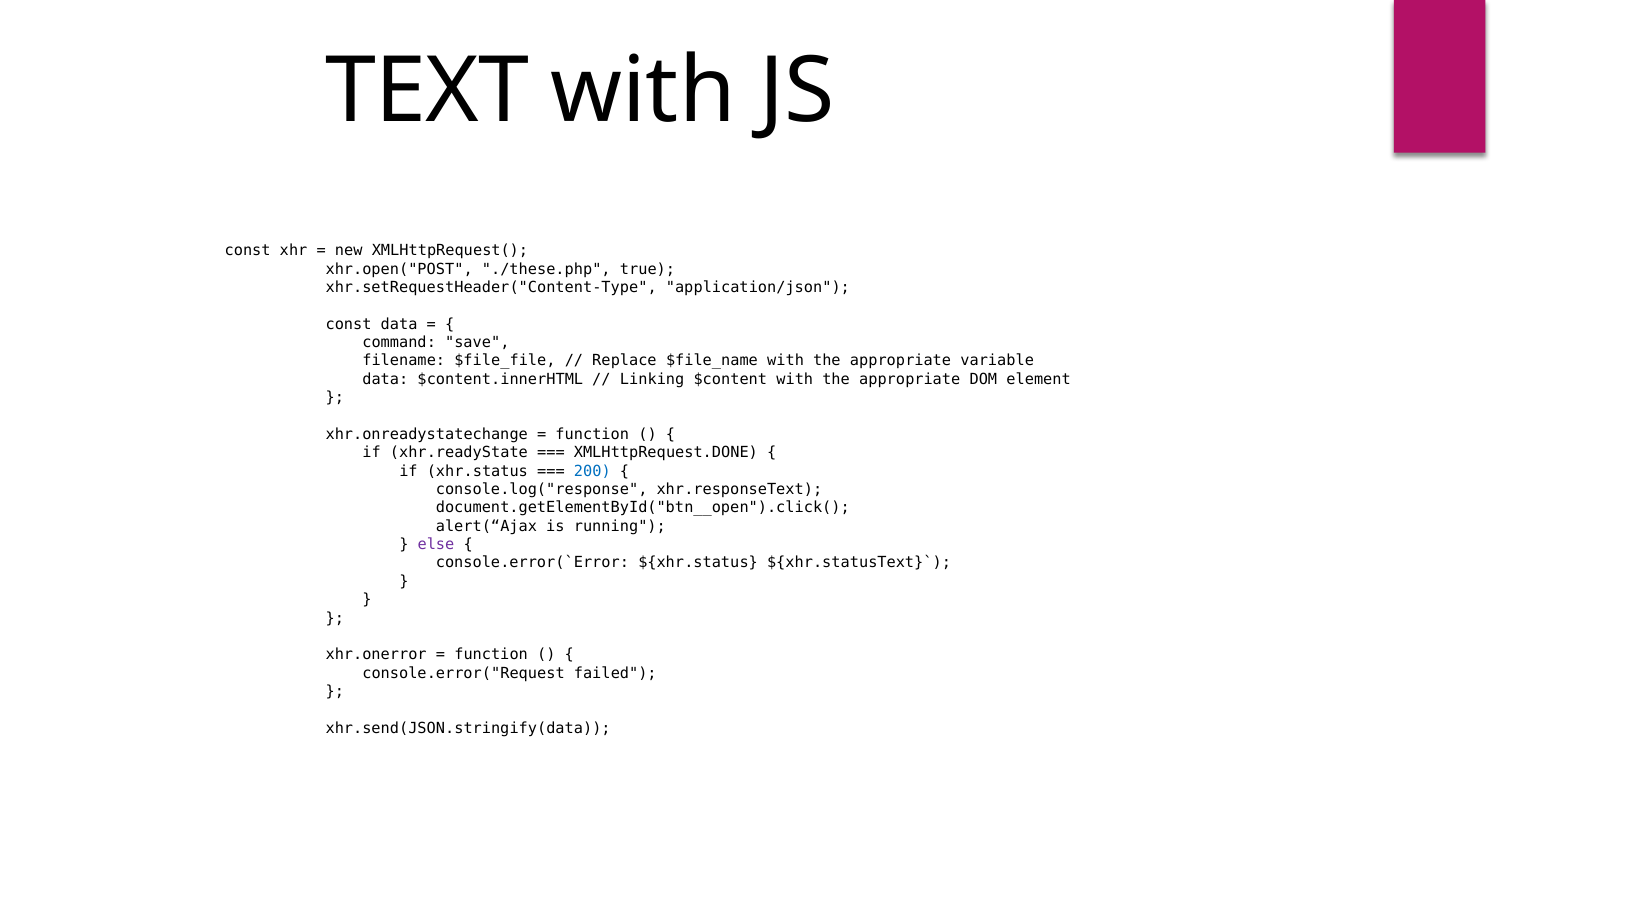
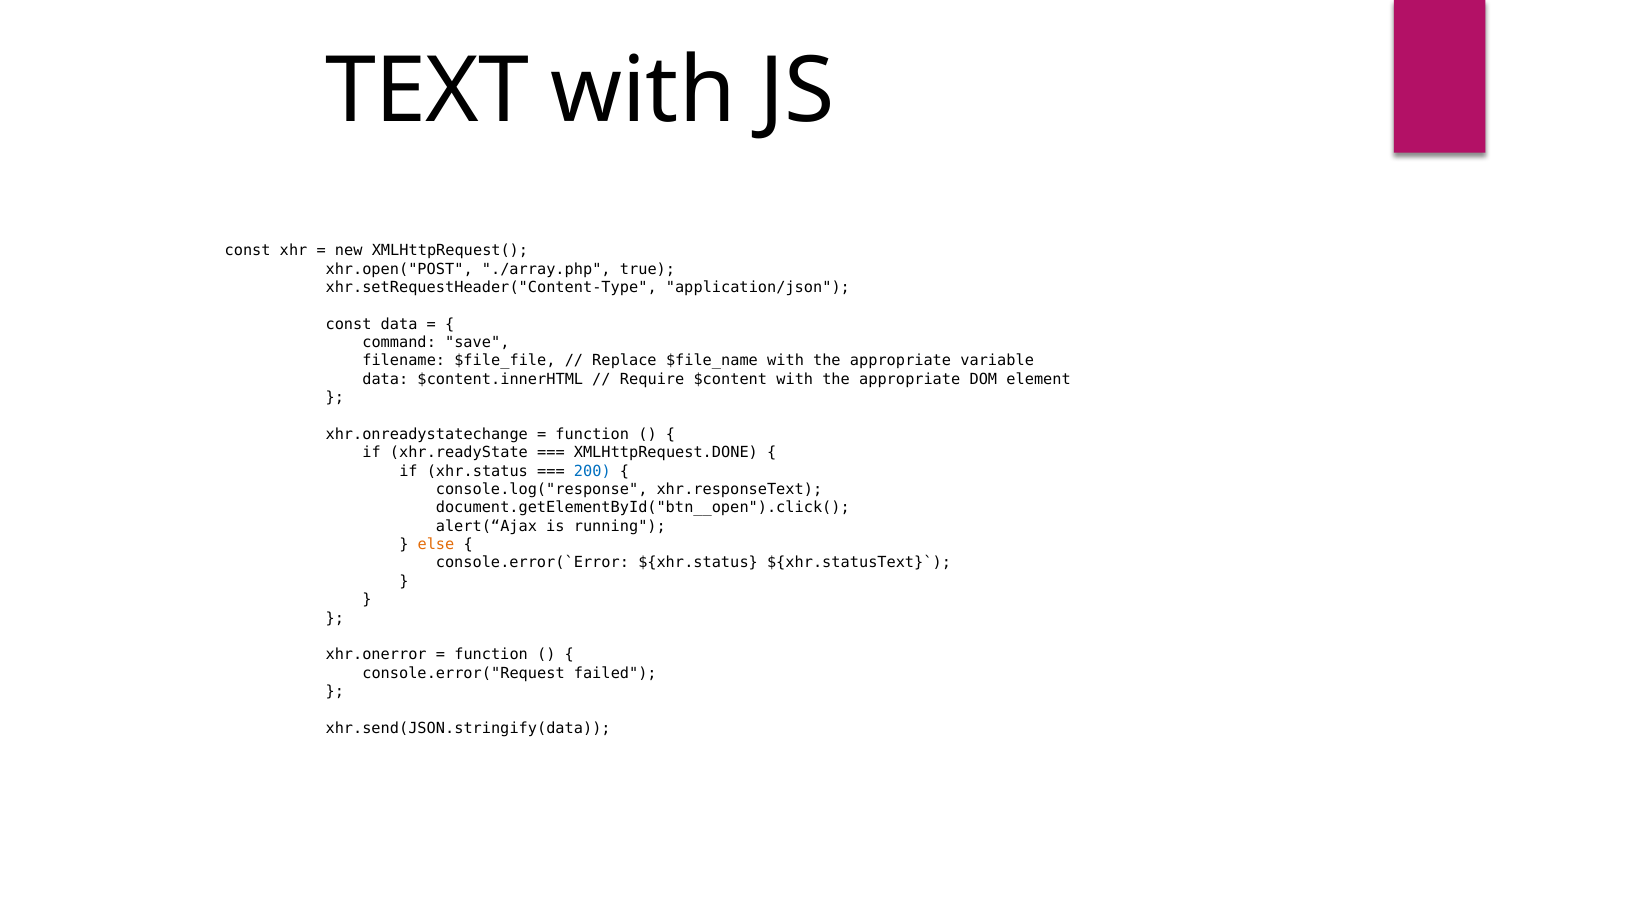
./these.php: ./these.php -> ./array.php
Linking: Linking -> Require
else colour: purple -> orange
